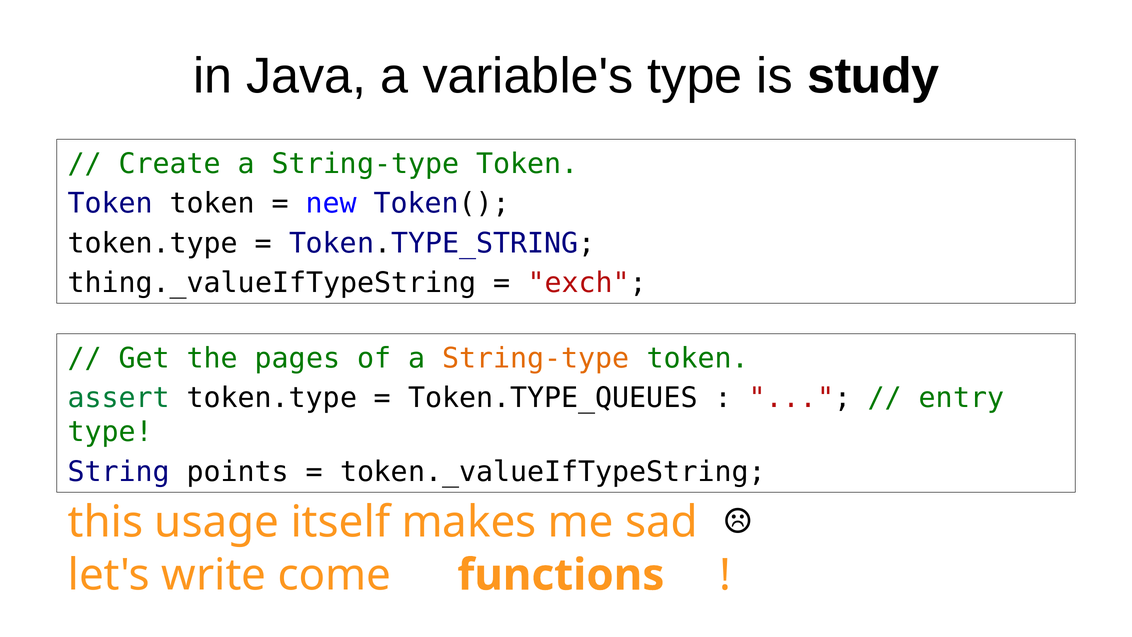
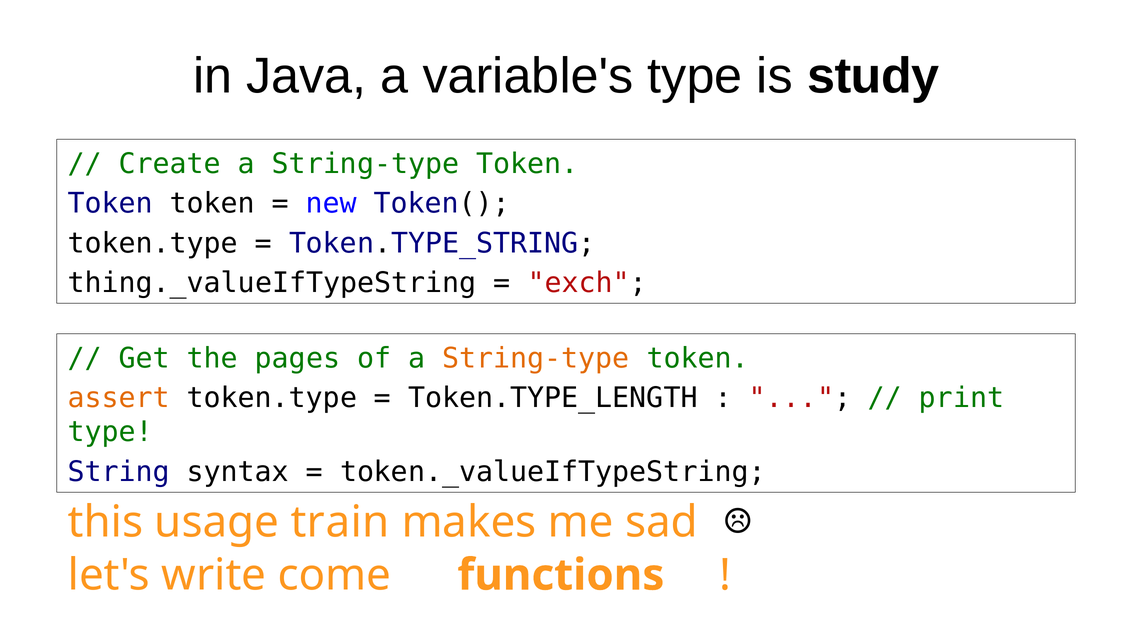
assert colour: green -> orange
Token.TYPE_QUEUES: Token.TYPE_QUEUES -> Token.TYPE_LENGTH
entry: entry -> print
points: points -> syntax
itself: itself -> train
